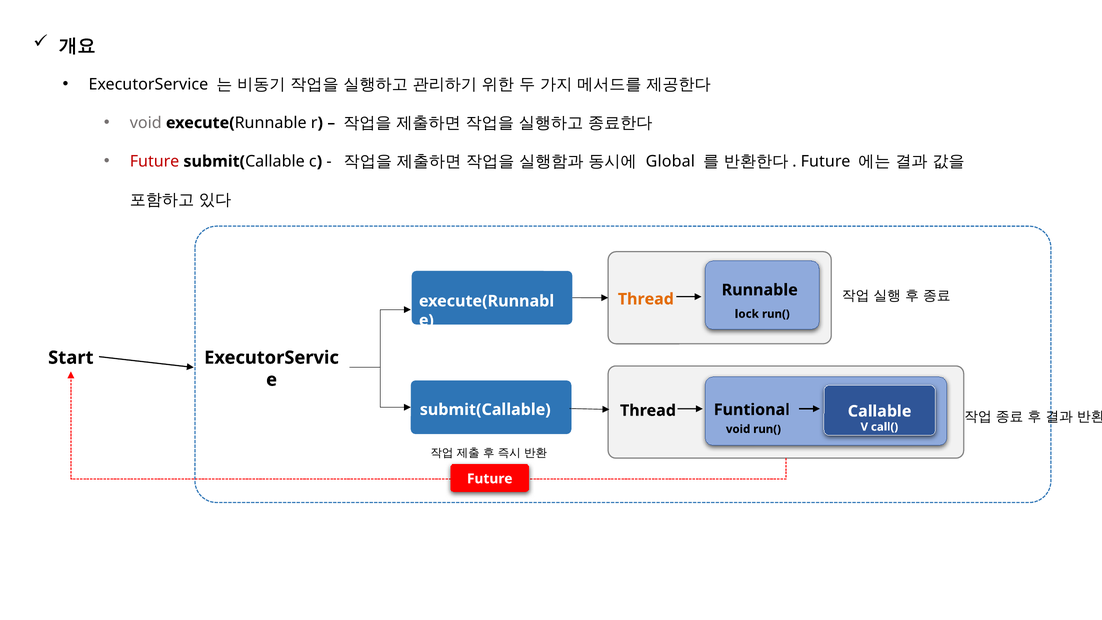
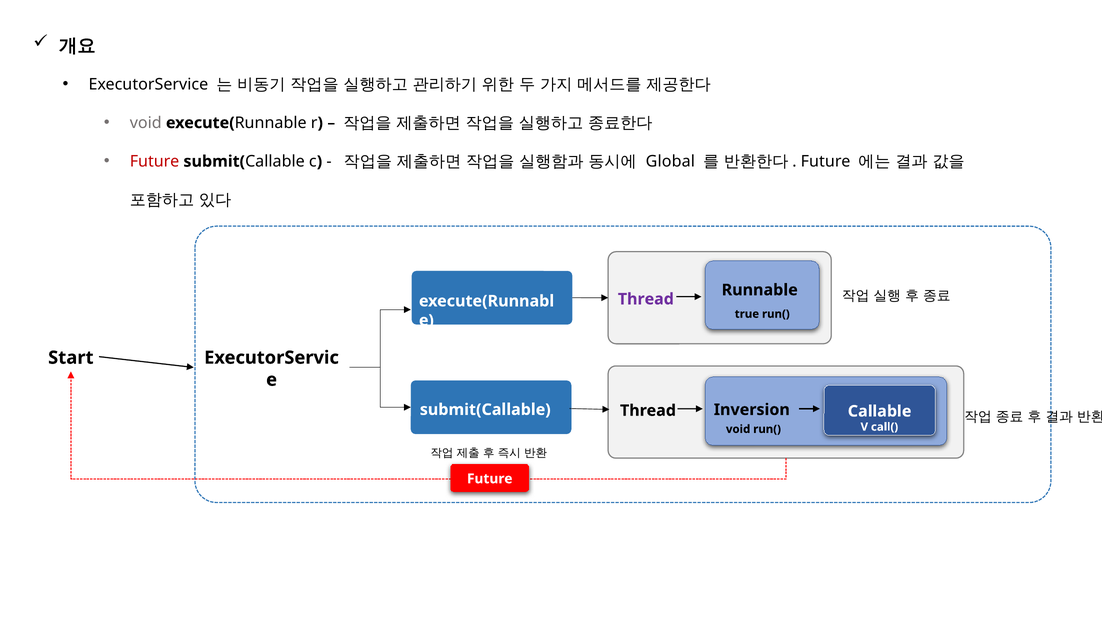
Thread at (646, 299) colour: orange -> purple
lock: lock -> true
Funtional: Funtional -> Inversion
